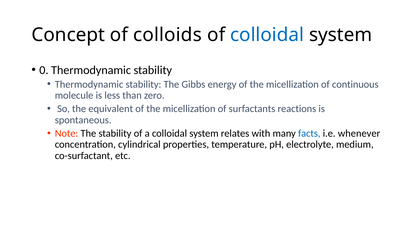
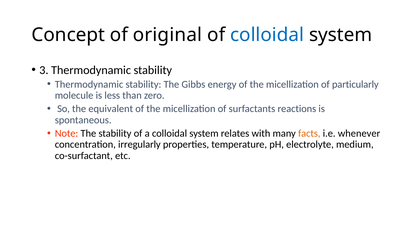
colloids: colloids -> original
0: 0 -> 3
continuous: continuous -> particularly
facts colour: blue -> orange
cylindrical: cylindrical -> irregularly
